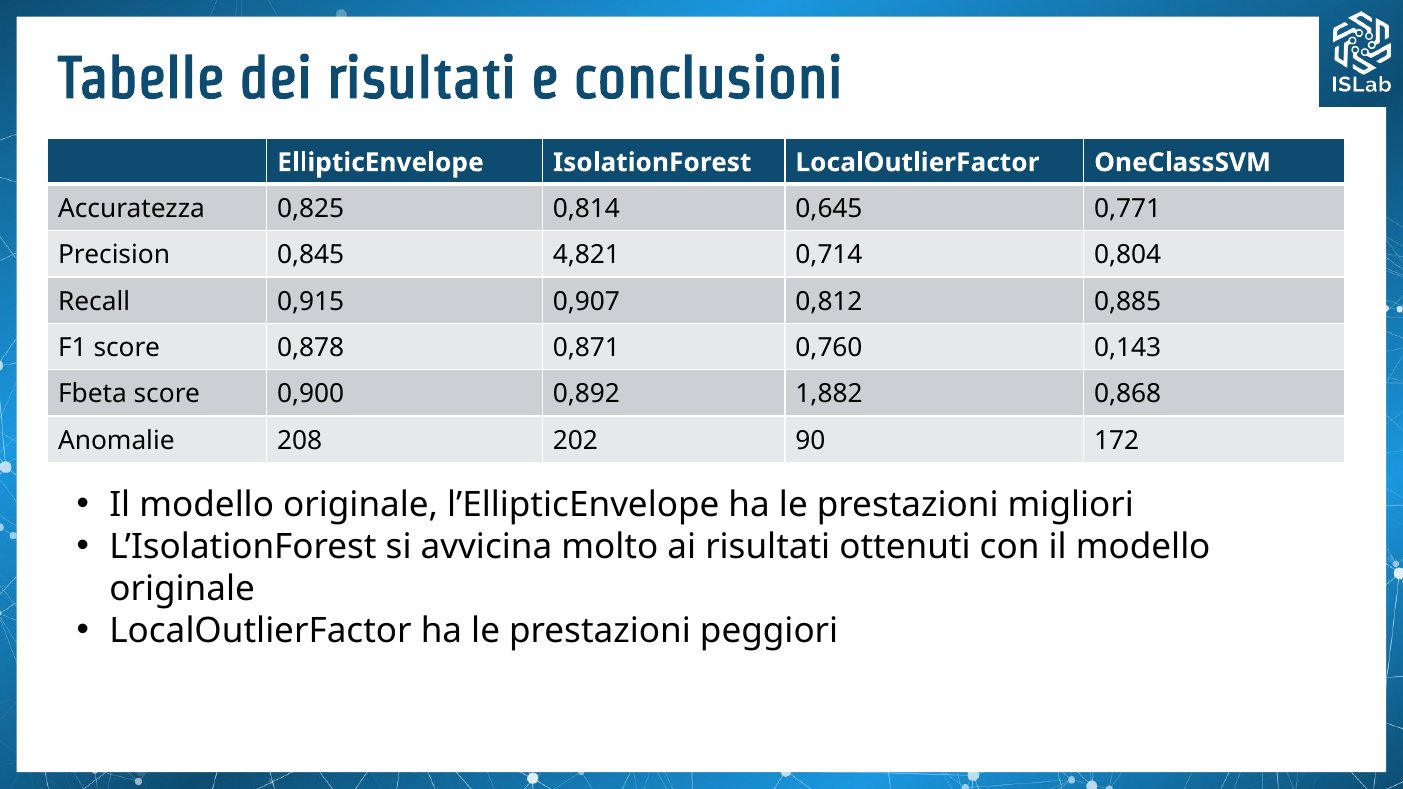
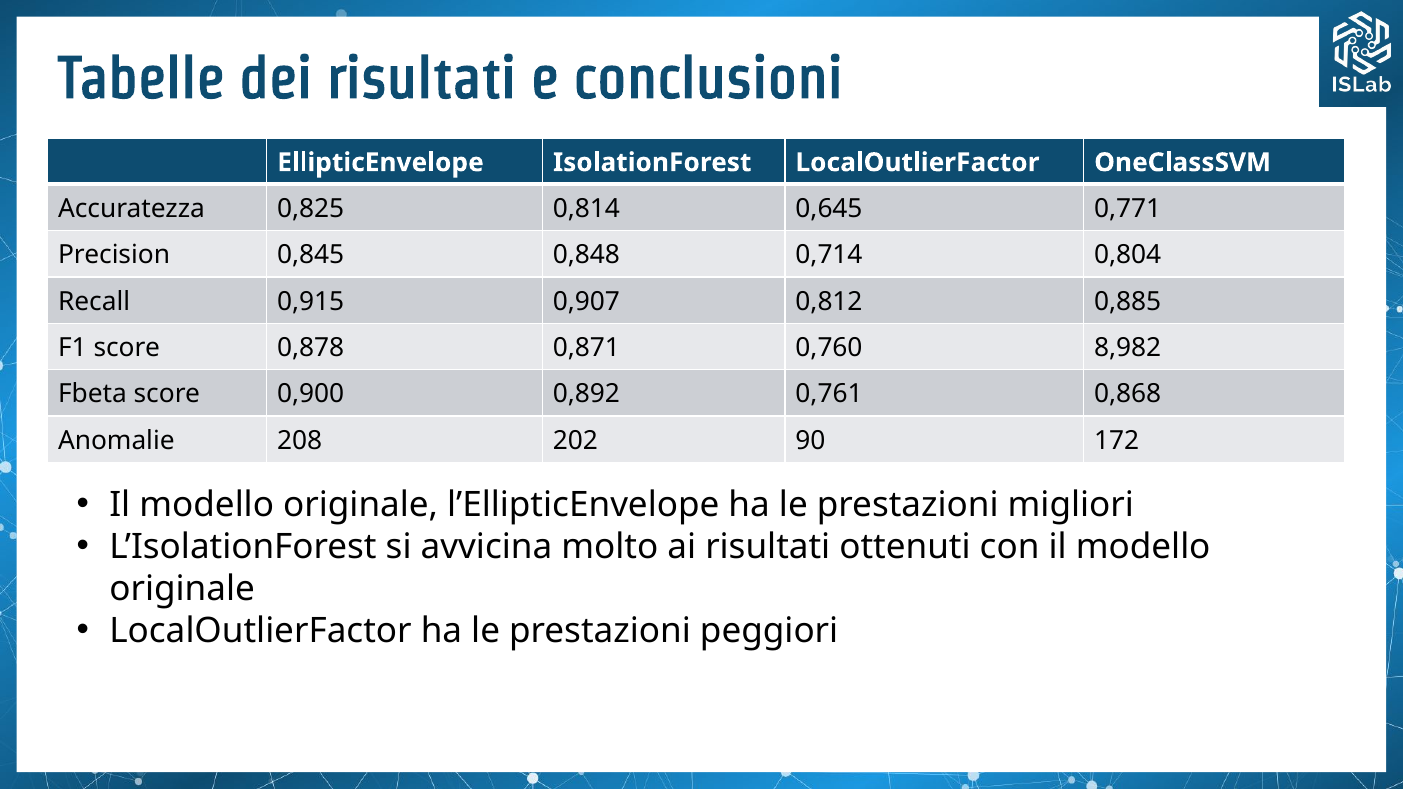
4,821: 4,821 -> 0,848
0,143: 0,143 -> 8,982
1,882: 1,882 -> 0,761
